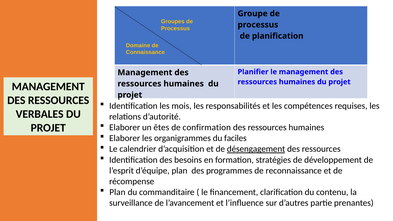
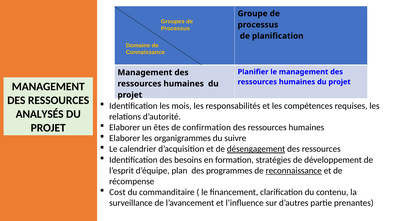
VERBALES: VERBALES -> ANALYSÉS
faciles: faciles -> suivre
reconnaissance underline: none -> present
Plan at (117, 192): Plan -> Cost
